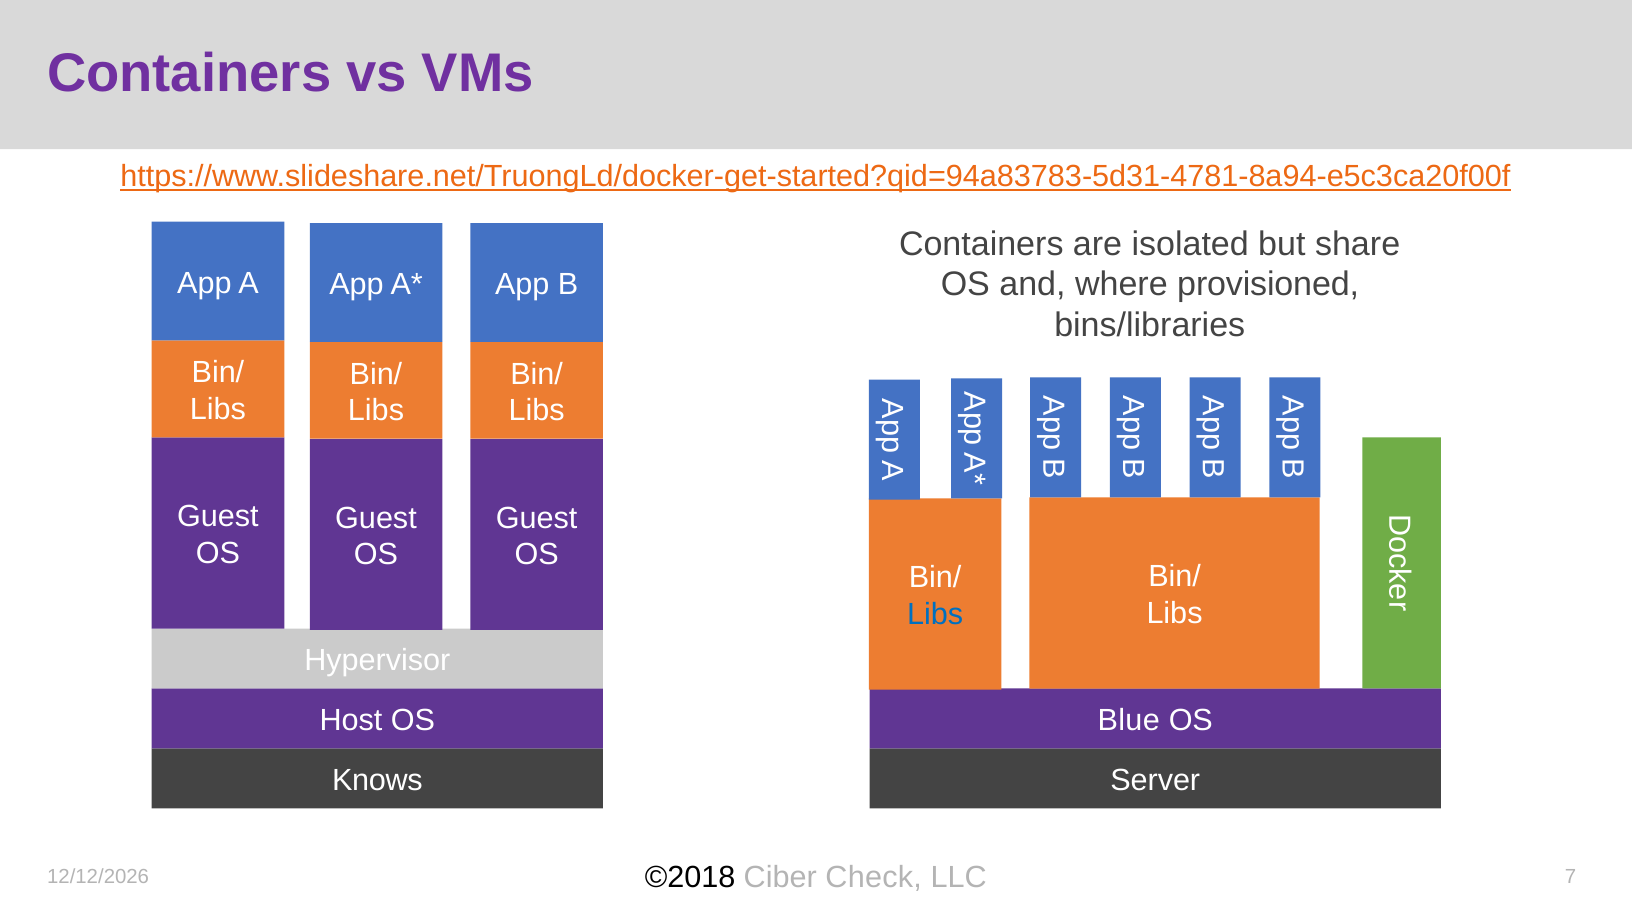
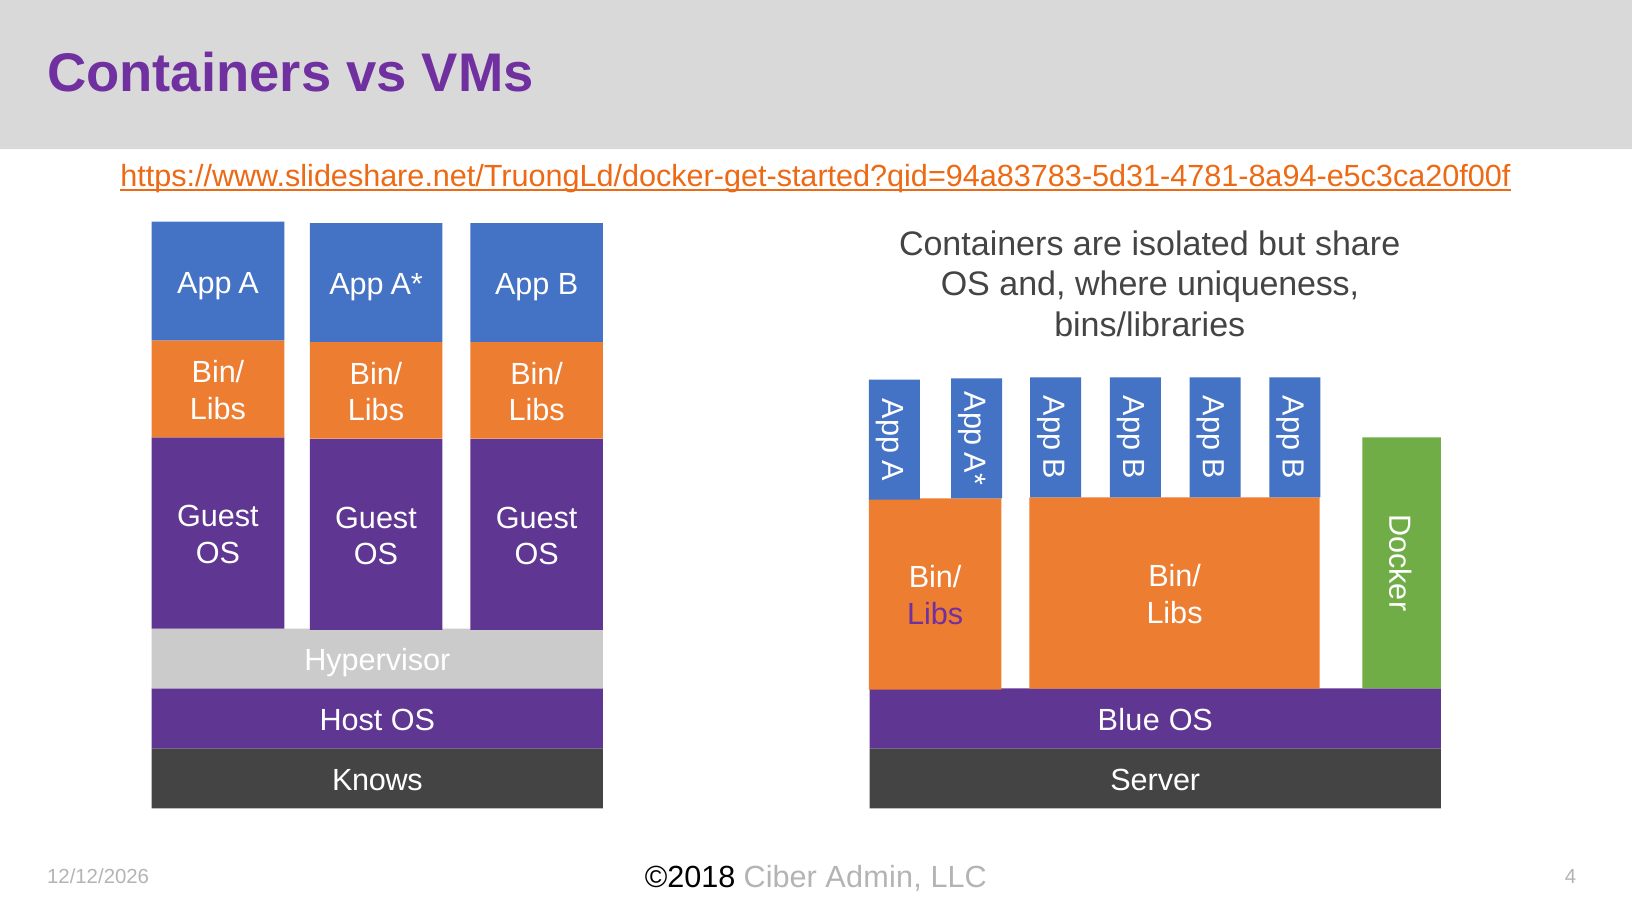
provisioned: provisioned -> uniqueness
Libs at (935, 615) colour: blue -> purple
Check: Check -> Admin
7: 7 -> 4
